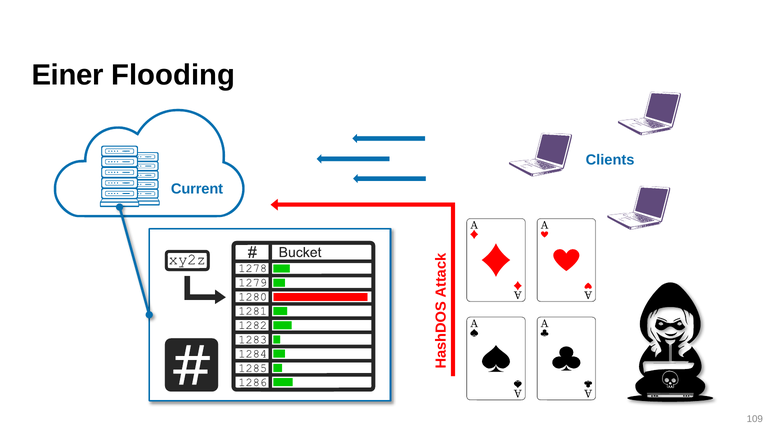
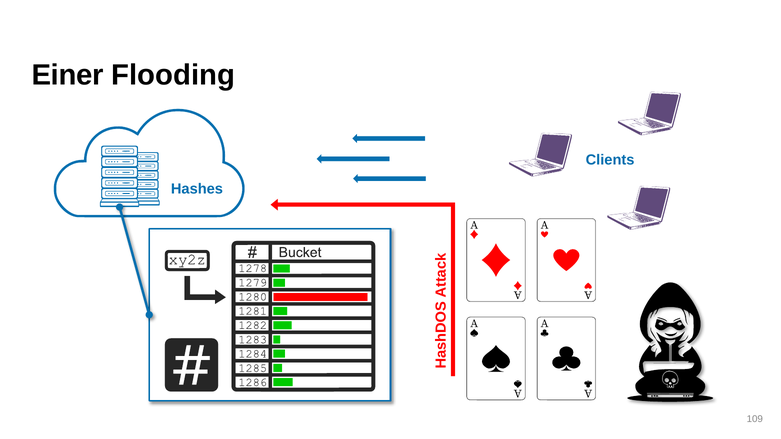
Current: Current -> Hashes
